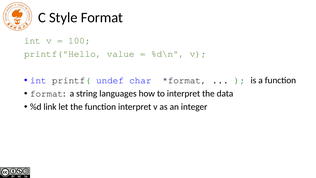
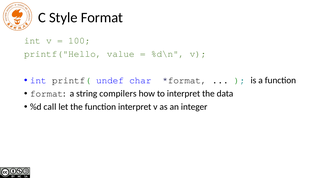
languages: languages -> compilers
link: link -> call
